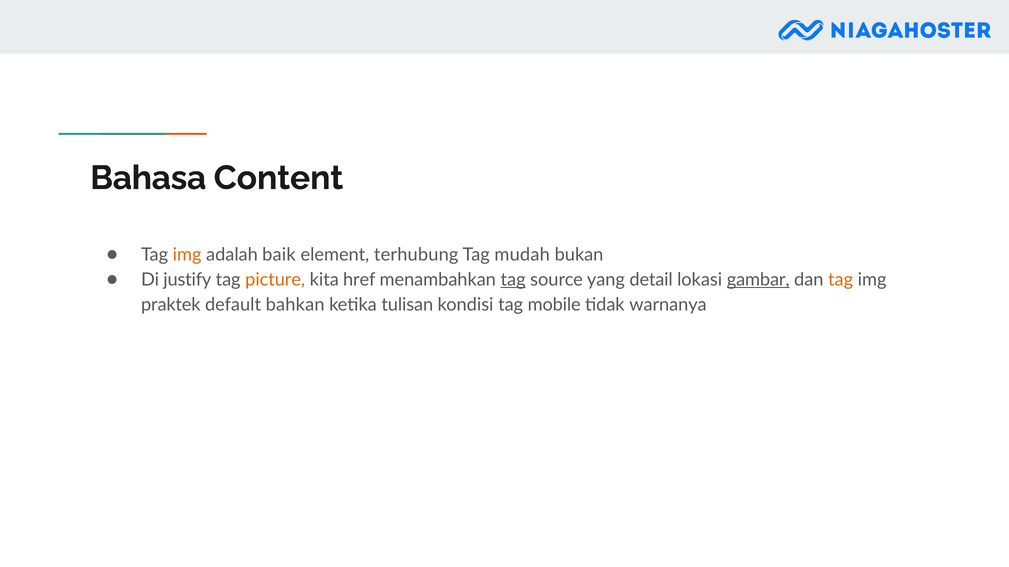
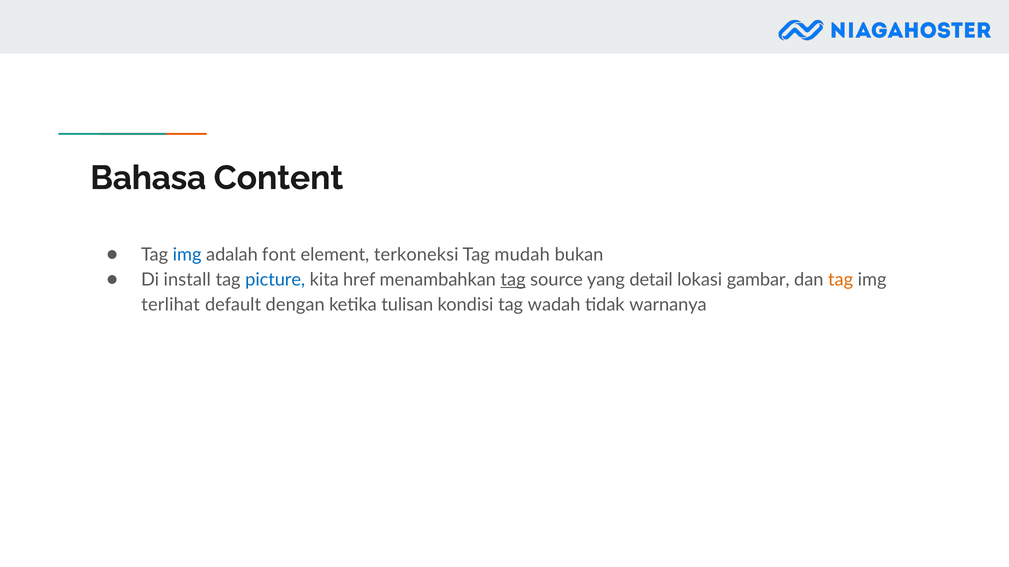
img at (187, 255) colour: orange -> blue
baik: baik -> font
terhubung: terhubung -> terkoneksi
justify: justify -> install
picture colour: orange -> blue
gambar underline: present -> none
praktek: praktek -> terlihat
bahkan: bahkan -> dengan
mobile: mobile -> wadah
